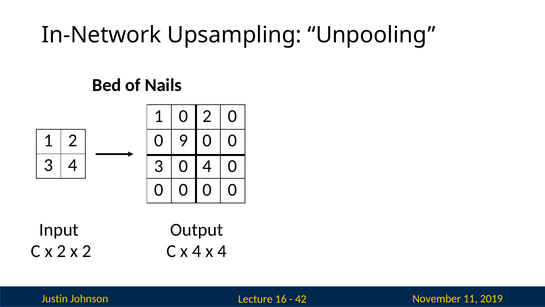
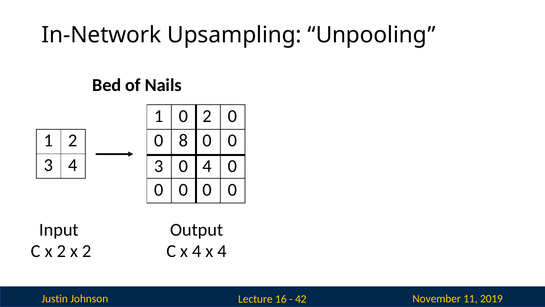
9: 9 -> 8
